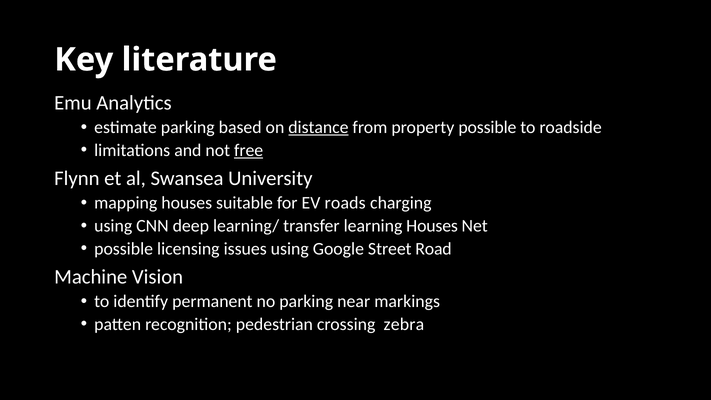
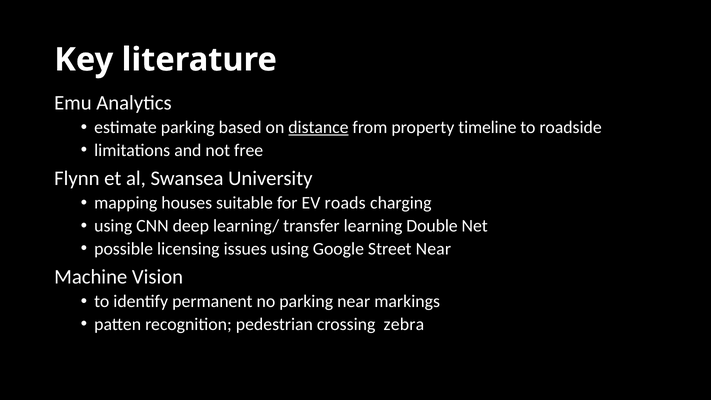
property possible: possible -> timeline
free underline: present -> none
learning Houses: Houses -> Double
Street Road: Road -> Near
